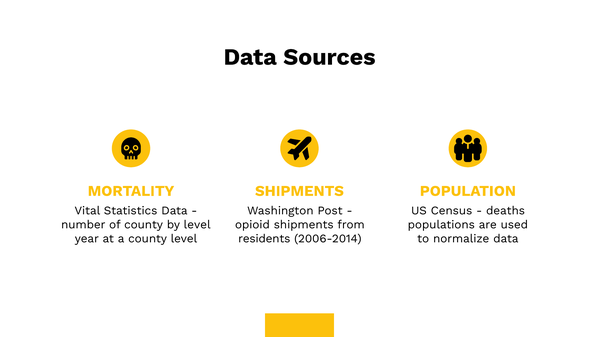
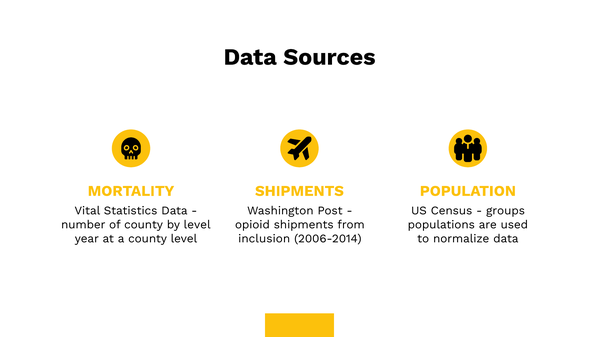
deaths: deaths -> groups
residents: residents -> inclusion
